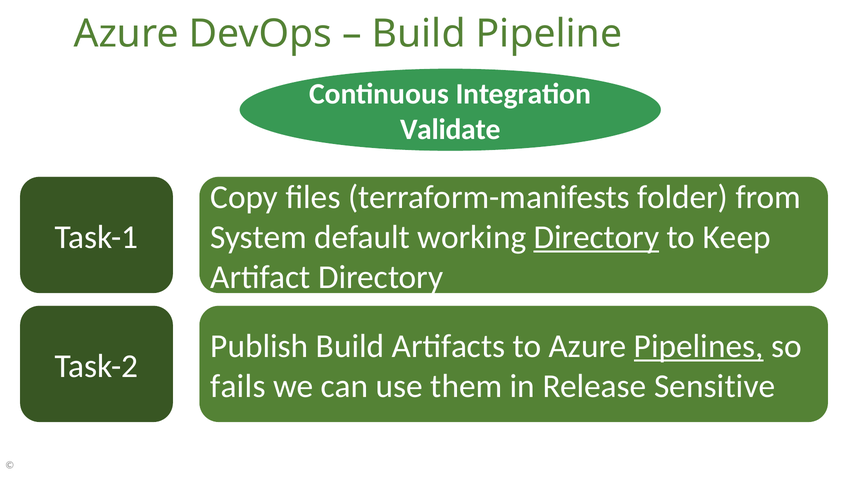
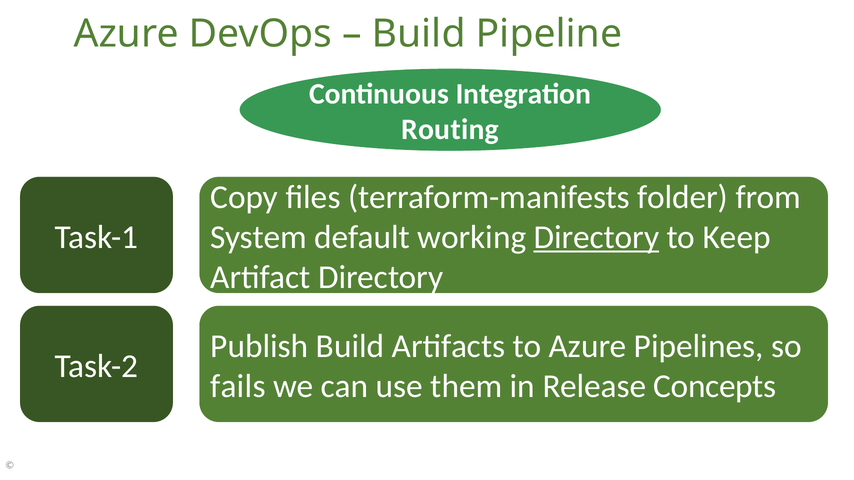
Validate: Validate -> Routing
Pipelines underline: present -> none
Sensitive: Sensitive -> Concepts
